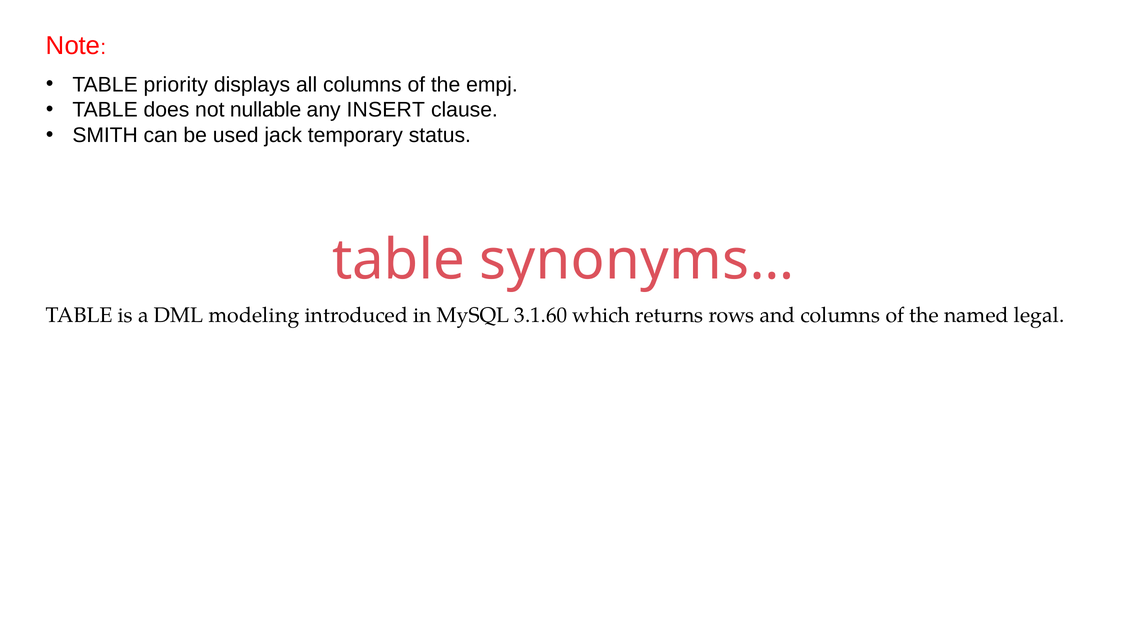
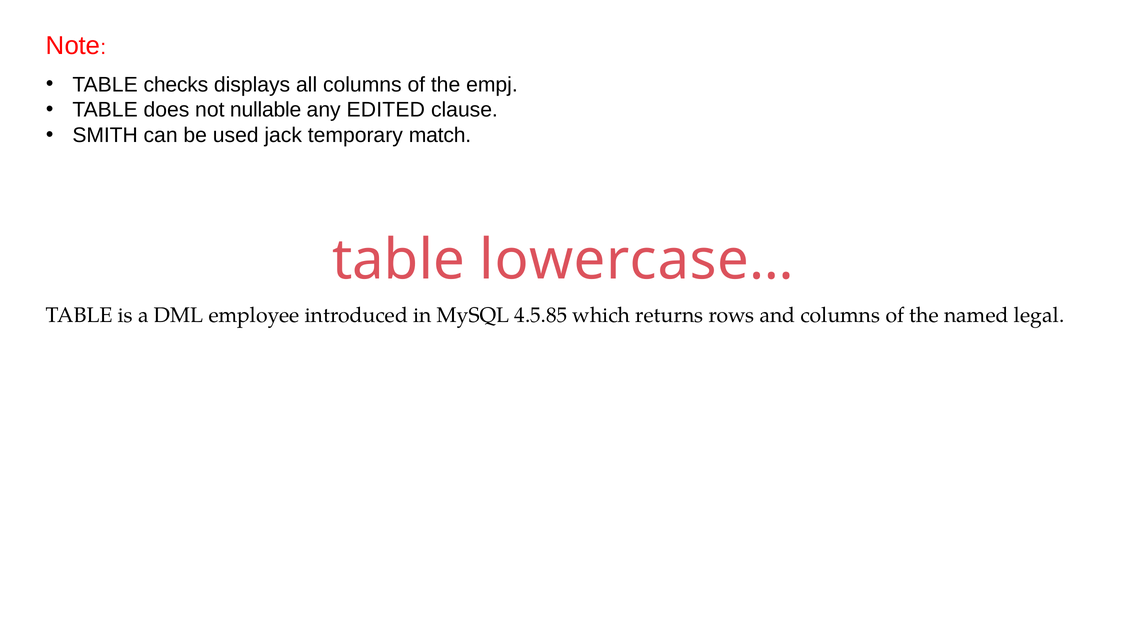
priority: priority -> checks
INSERT: INSERT -> EDITED
status: status -> match
synonyms…: synonyms… -> lowercase…
modeling: modeling -> employee
3.1.60: 3.1.60 -> 4.5.85
